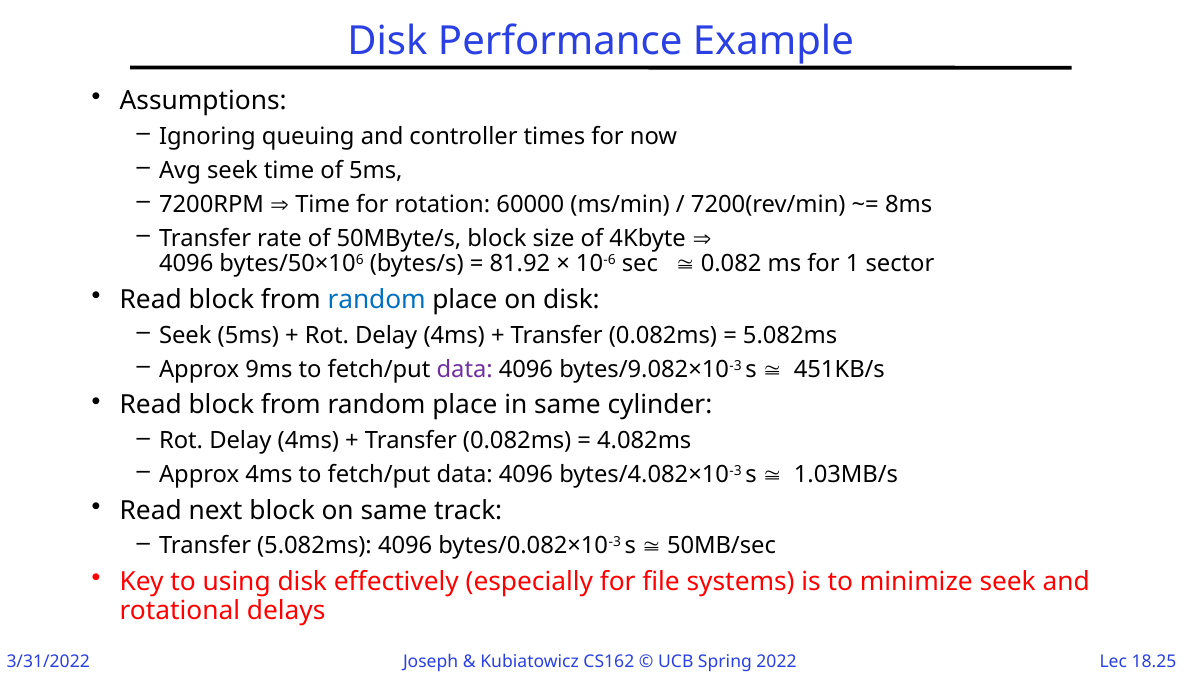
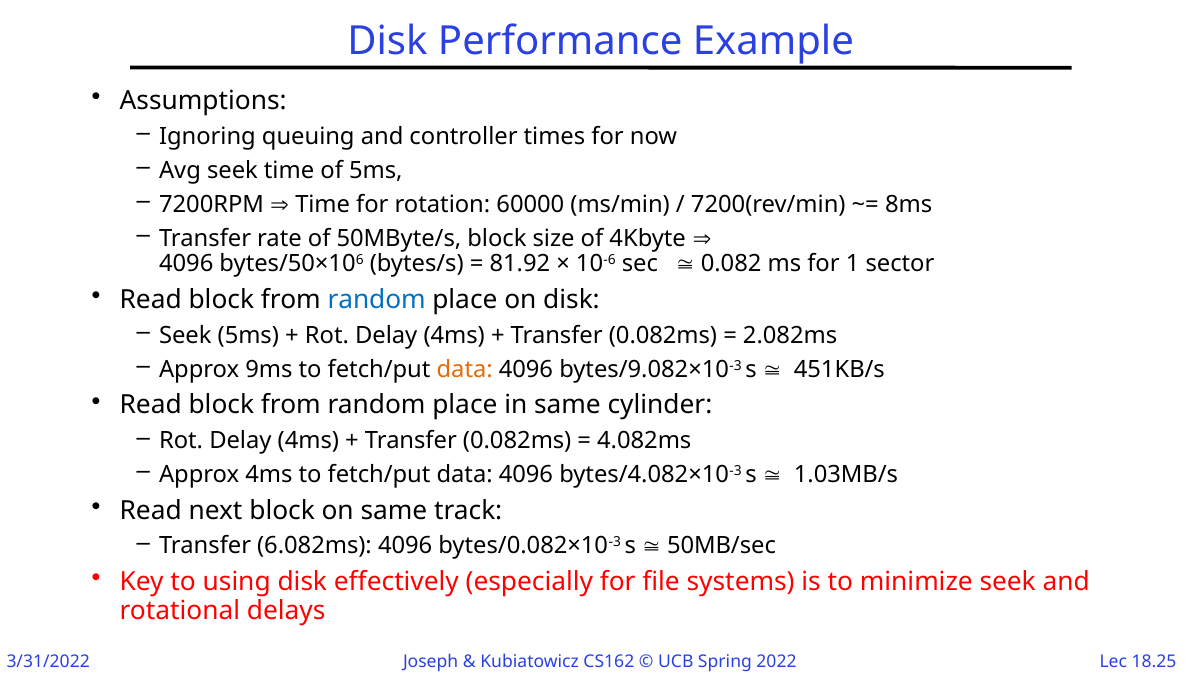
5.082ms at (790, 335): 5.082ms -> 2.082ms
data at (465, 369) colour: purple -> orange
Transfer 5.082ms: 5.082ms -> 6.082ms
